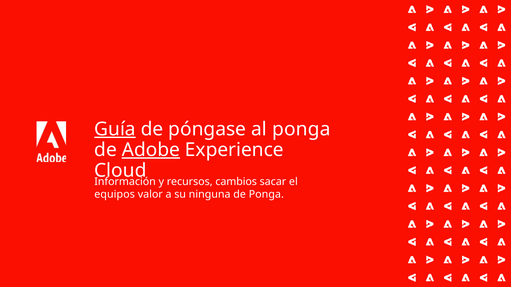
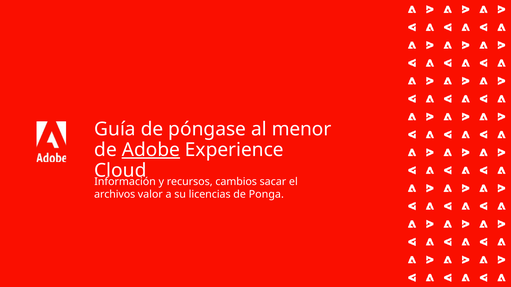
Guía underline: present -> none
al ponga: ponga -> menor
equipos: equipos -> archivos
ninguna: ninguna -> licencias
